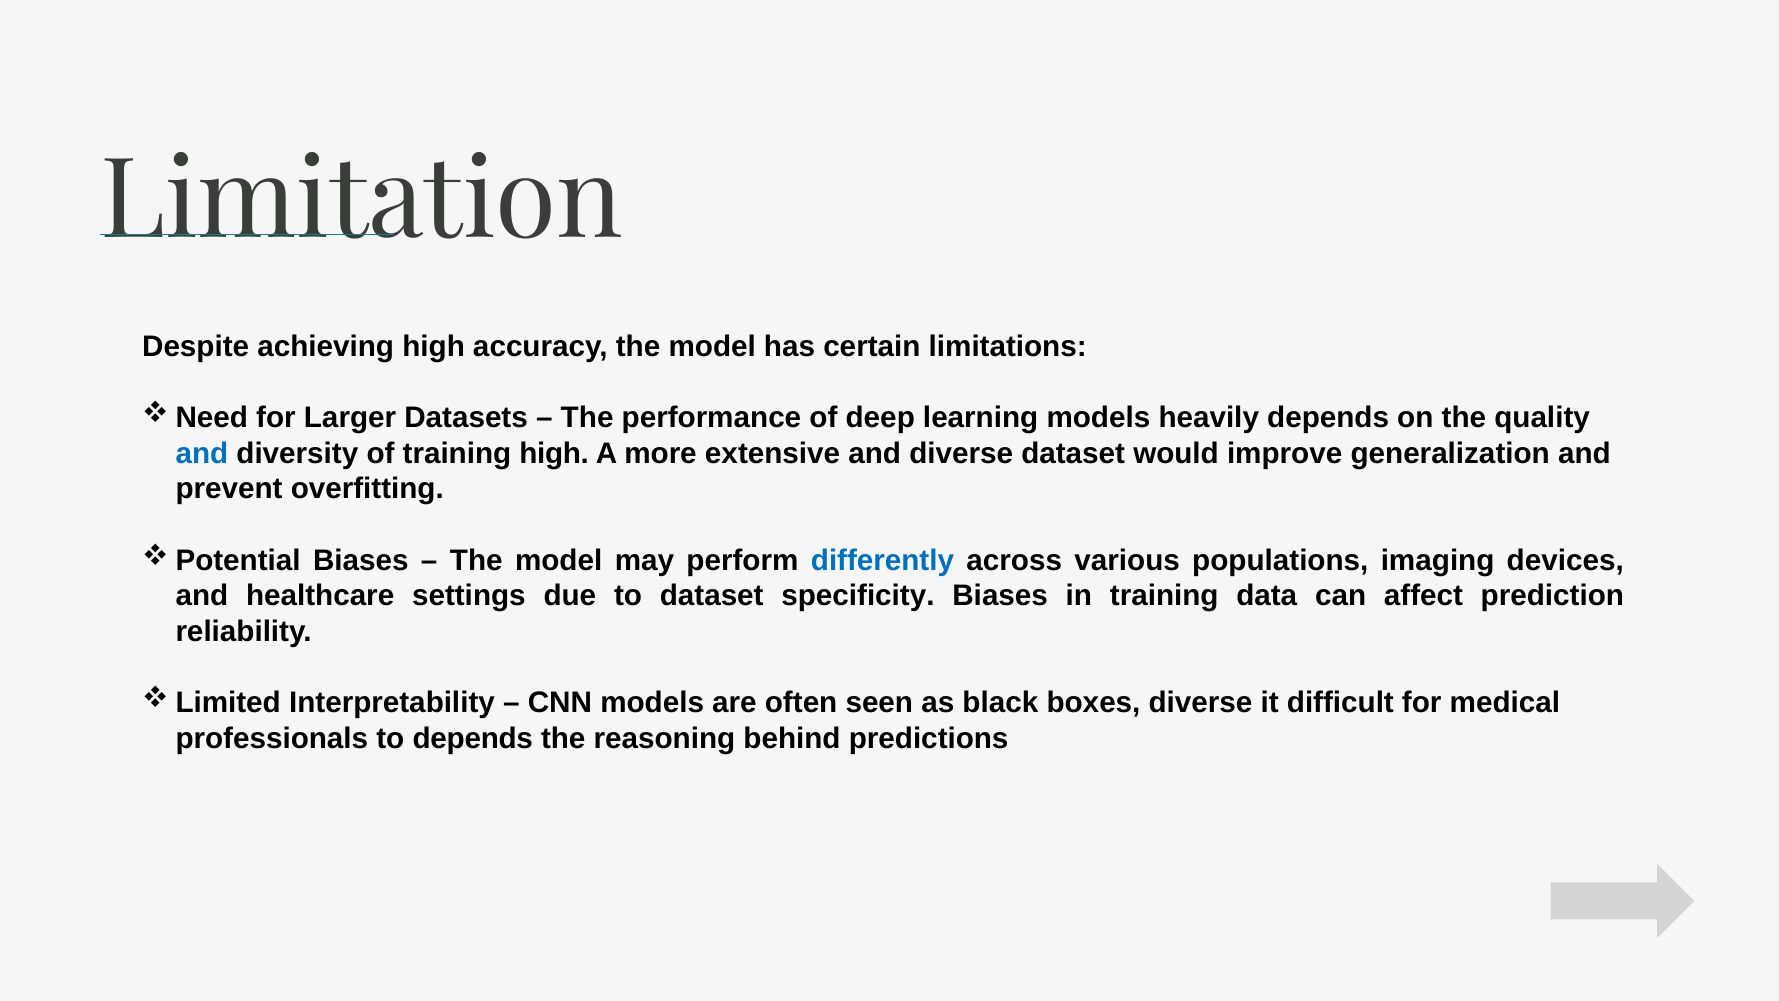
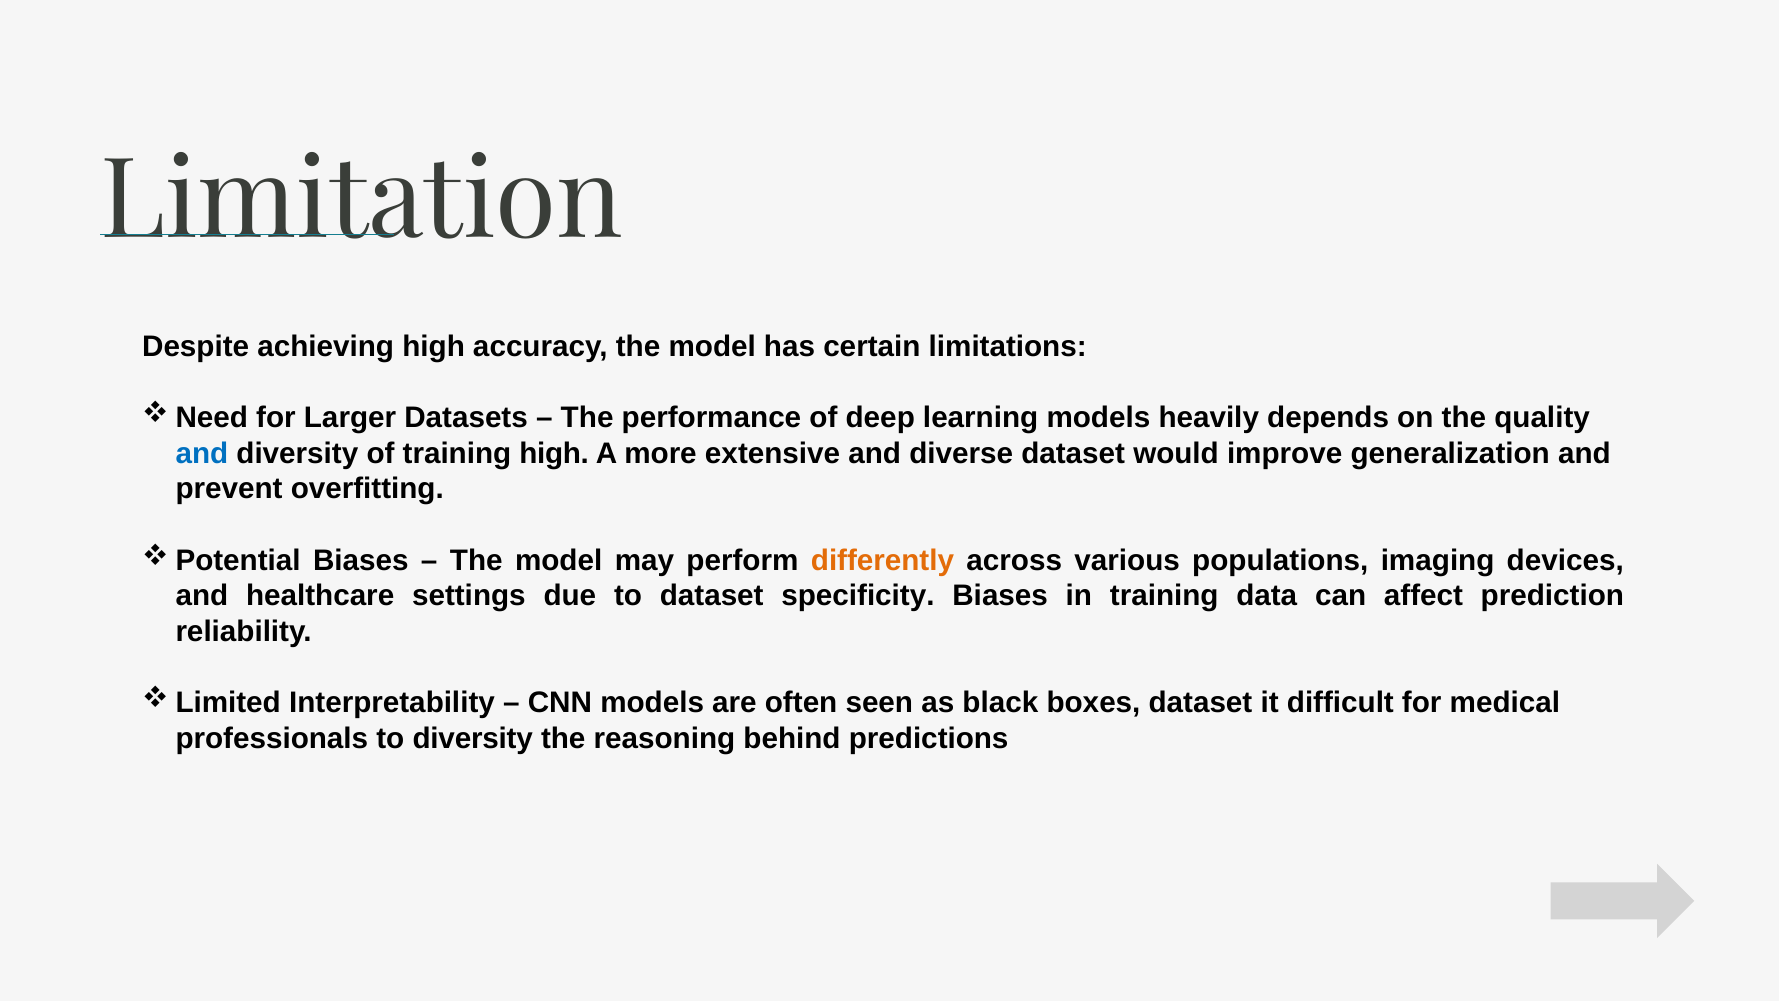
differently colour: blue -> orange
boxes diverse: diverse -> dataset
to depends: depends -> diversity
